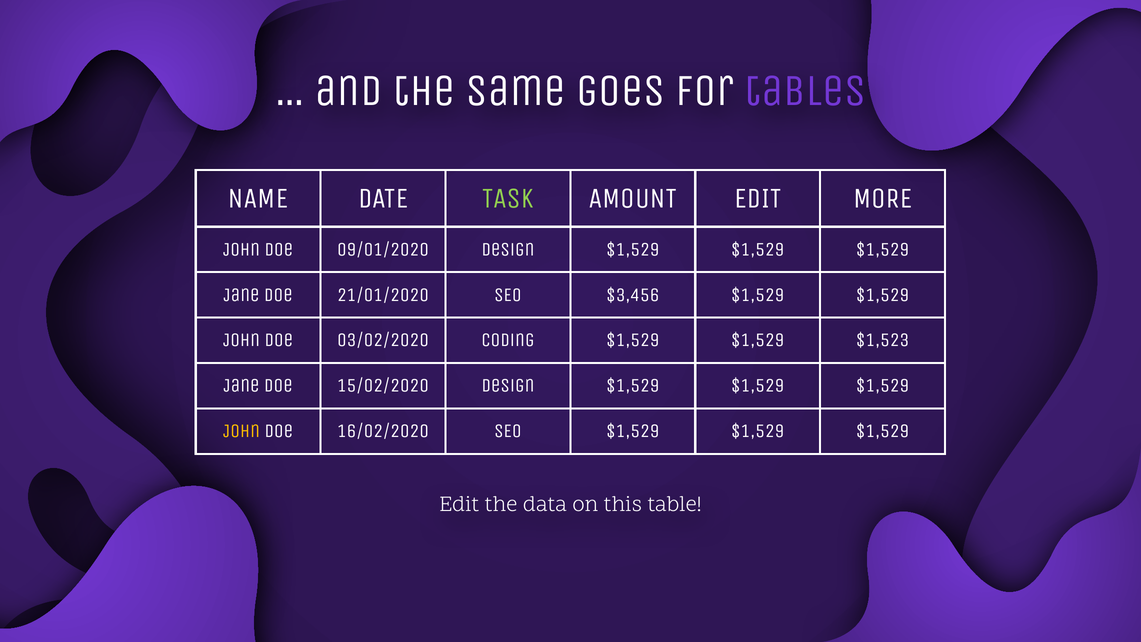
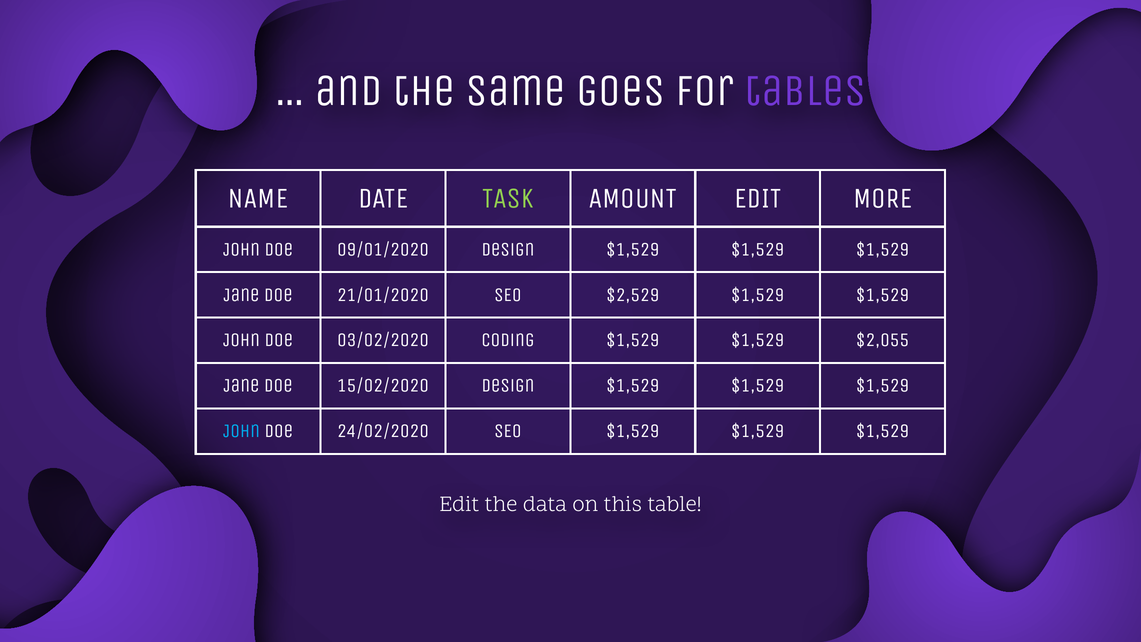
$3,456: $3,456 -> $2,529
$1,523: $1,523 -> $2,055
John at (242, 431) colour: yellow -> light blue
16/02/2020: 16/02/2020 -> 24/02/2020
